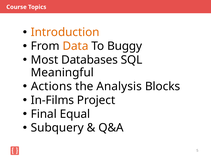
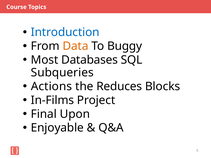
Introduction colour: orange -> blue
Meaningful: Meaningful -> Subqueries
Analysis: Analysis -> Reduces
Equal: Equal -> Upon
Subquery: Subquery -> Enjoyable
